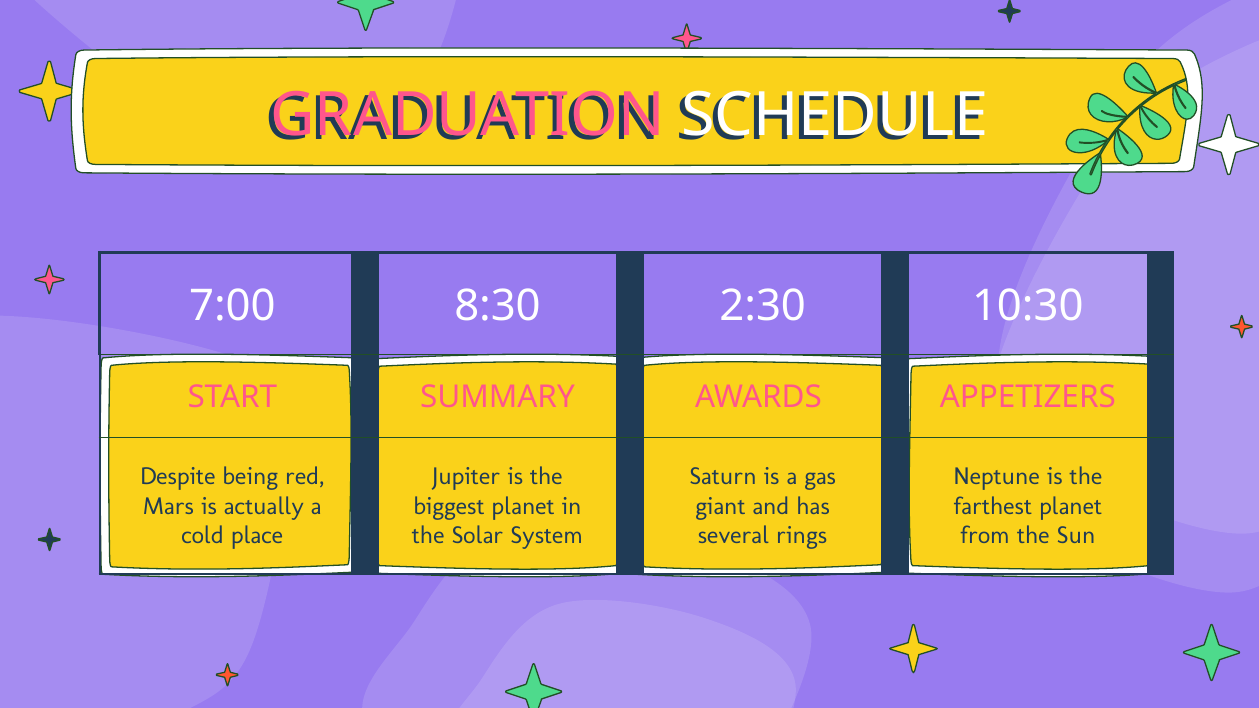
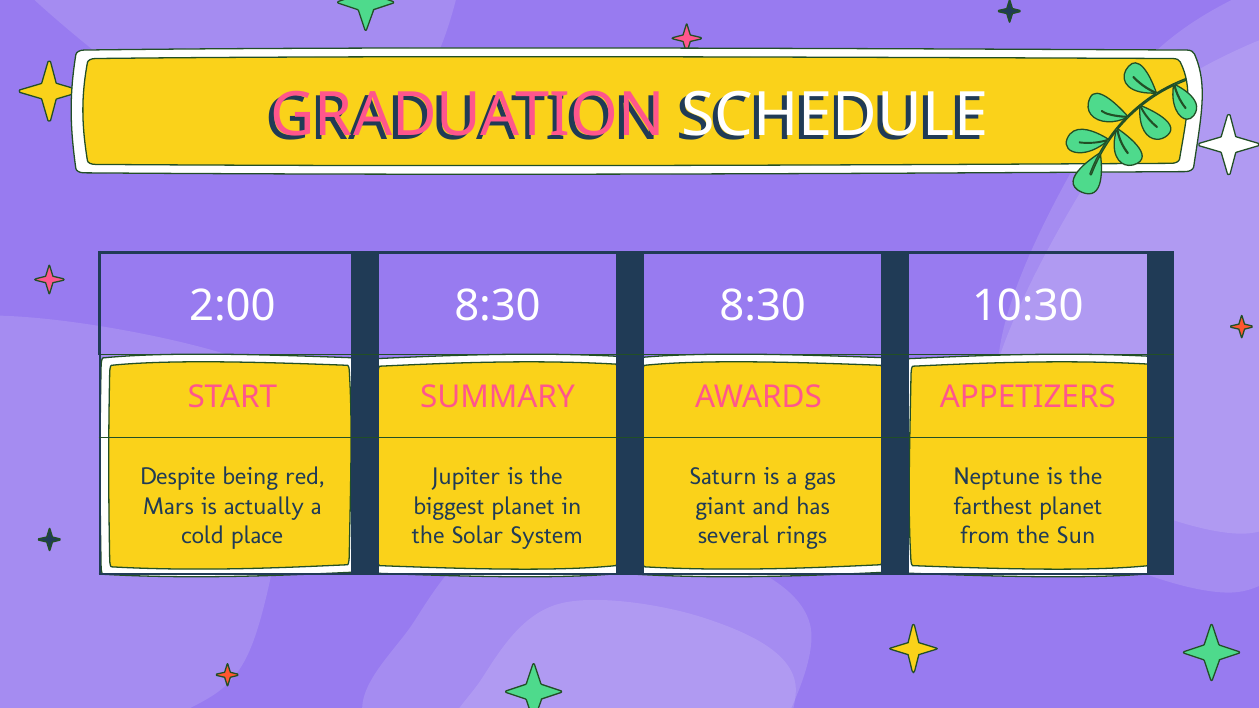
7:00: 7:00 -> 2:00
8:30 2:30: 2:30 -> 8:30
